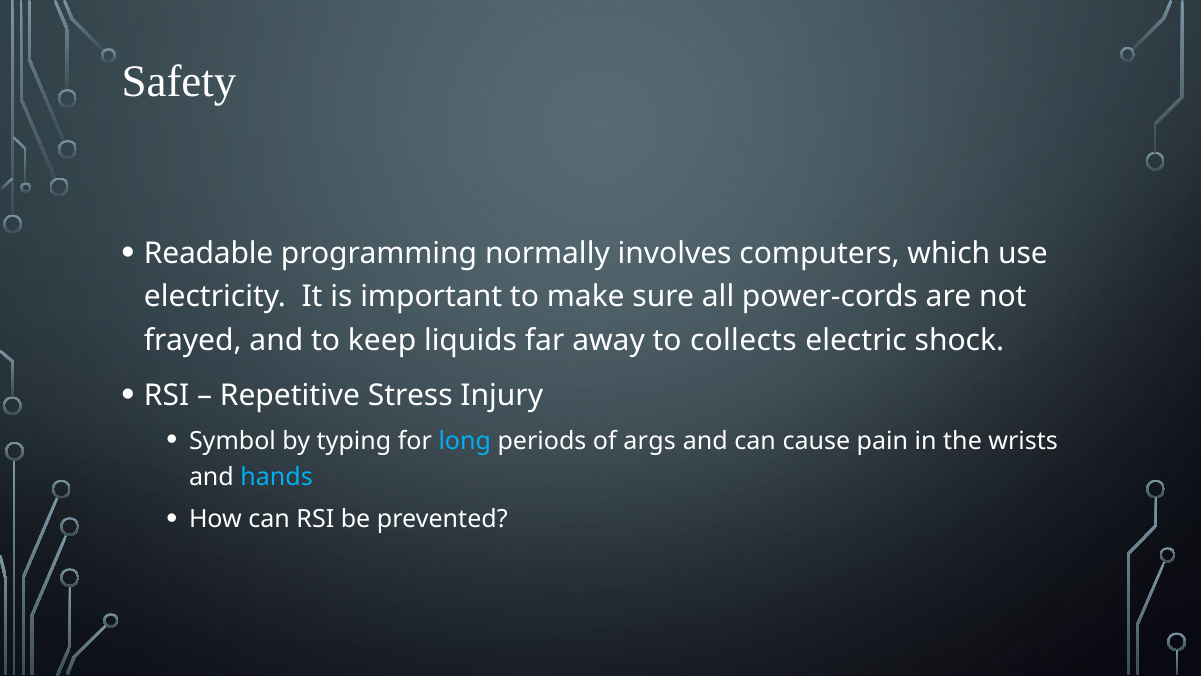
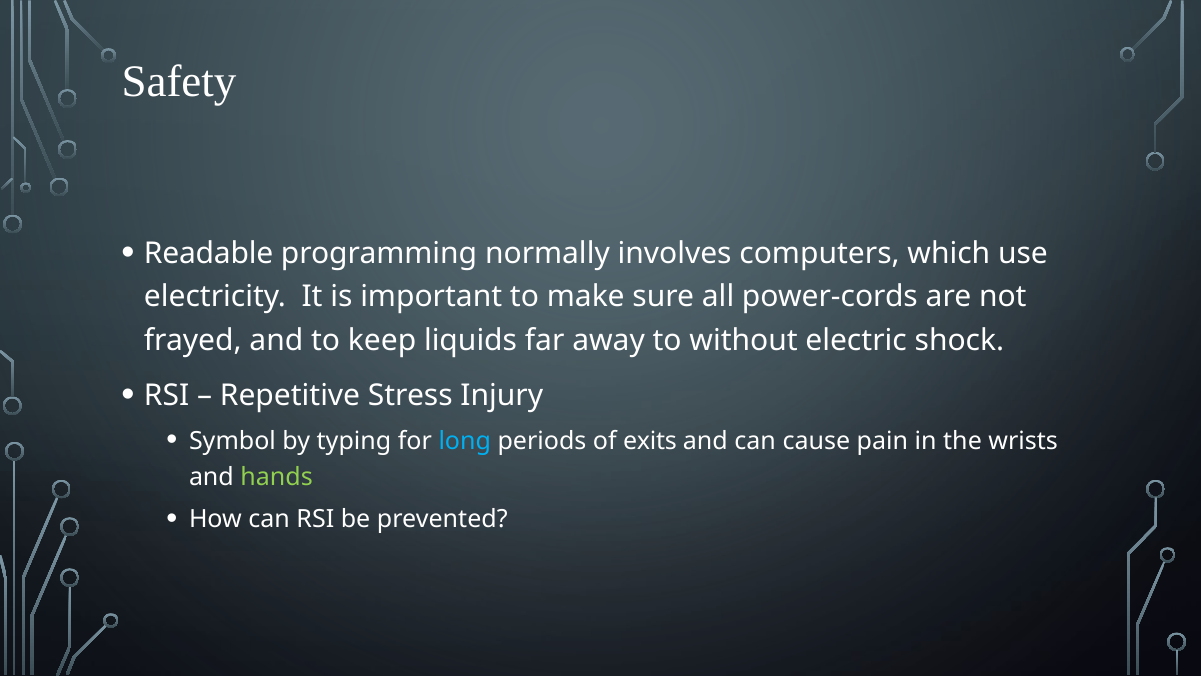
collects: collects -> without
args: args -> exits
hands colour: light blue -> light green
